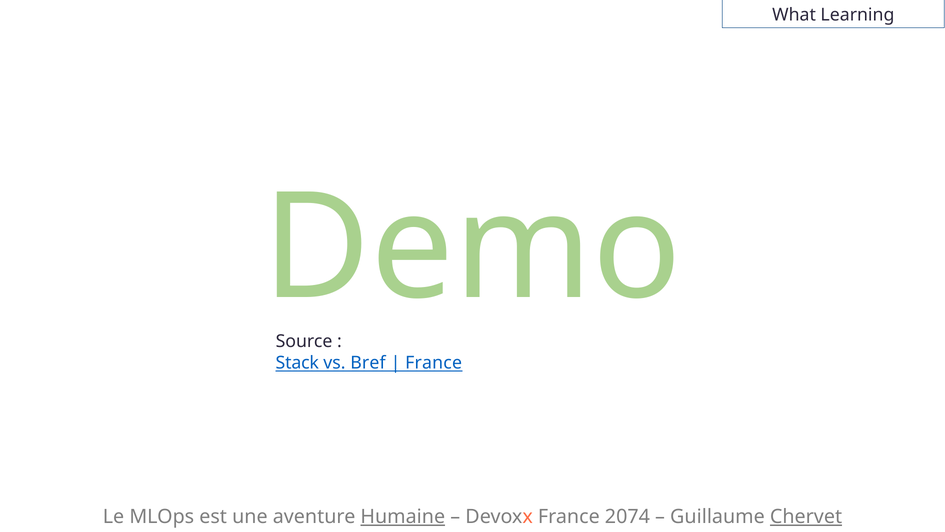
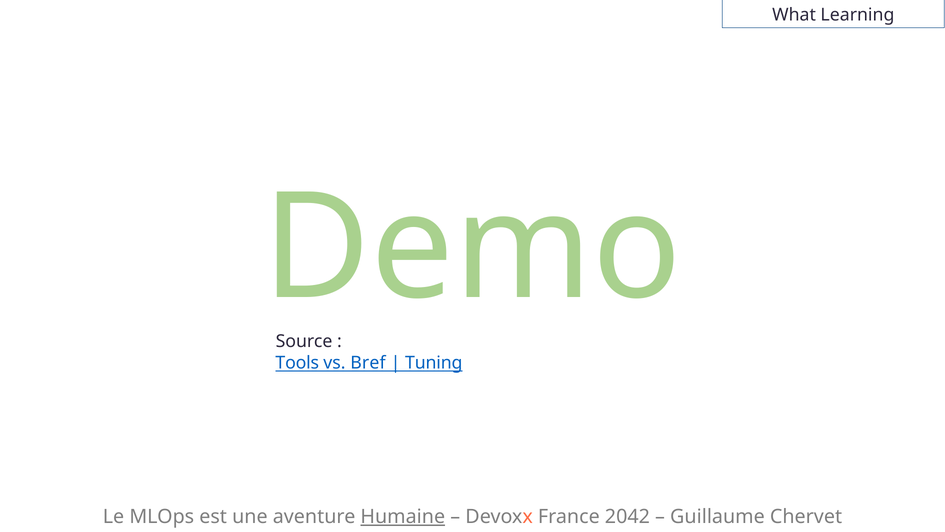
Stack: Stack -> Tools
France at (434, 363): France -> Tuning
2074: 2074 -> 2042
Chervet underline: present -> none
